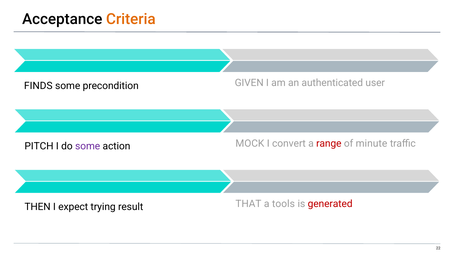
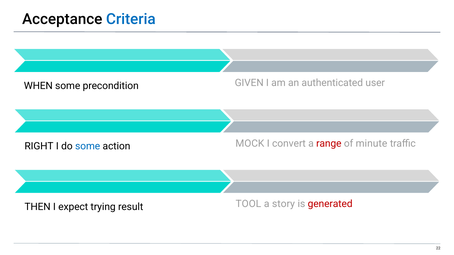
Criteria colour: orange -> blue
FINDS: FINDS -> WHEN
PITCH: PITCH -> RIGHT
some at (88, 147) colour: purple -> blue
THAT: THAT -> TOOL
tools: tools -> story
